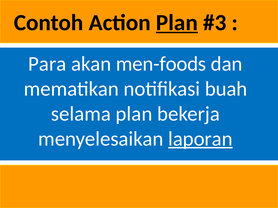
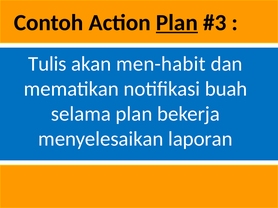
Para: Para -> Tulis
men-foods: men-foods -> men-habit
laporan underline: present -> none
